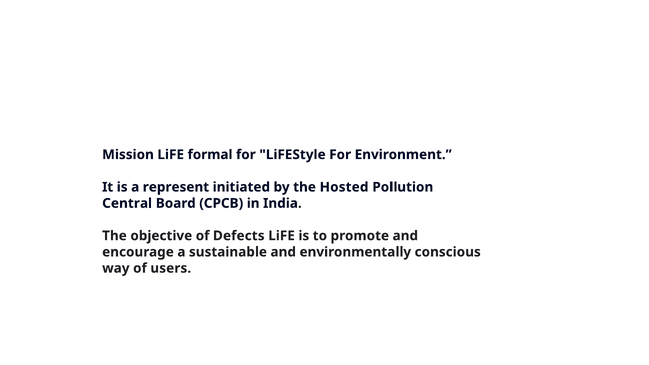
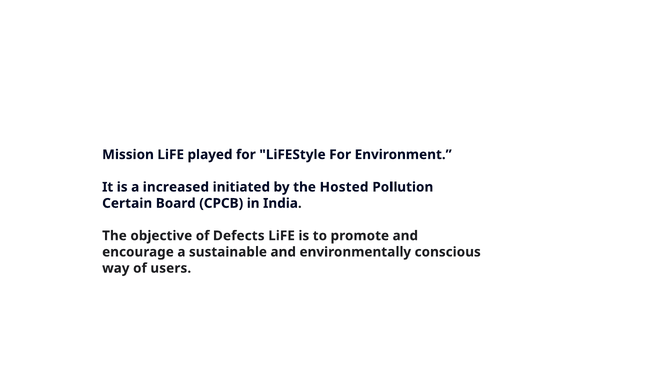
formal: formal -> played
represent: represent -> increased
Central: Central -> Certain
